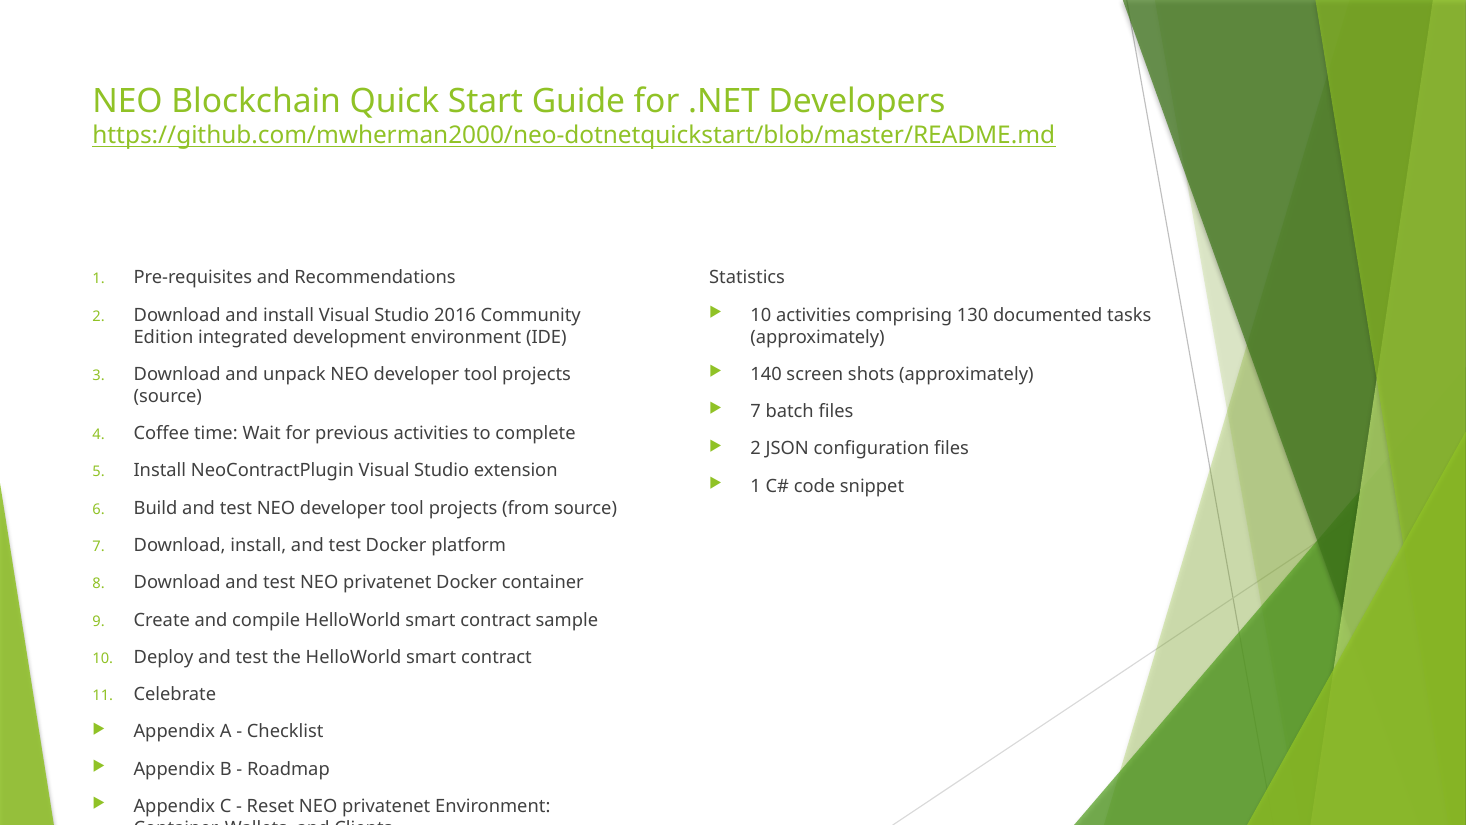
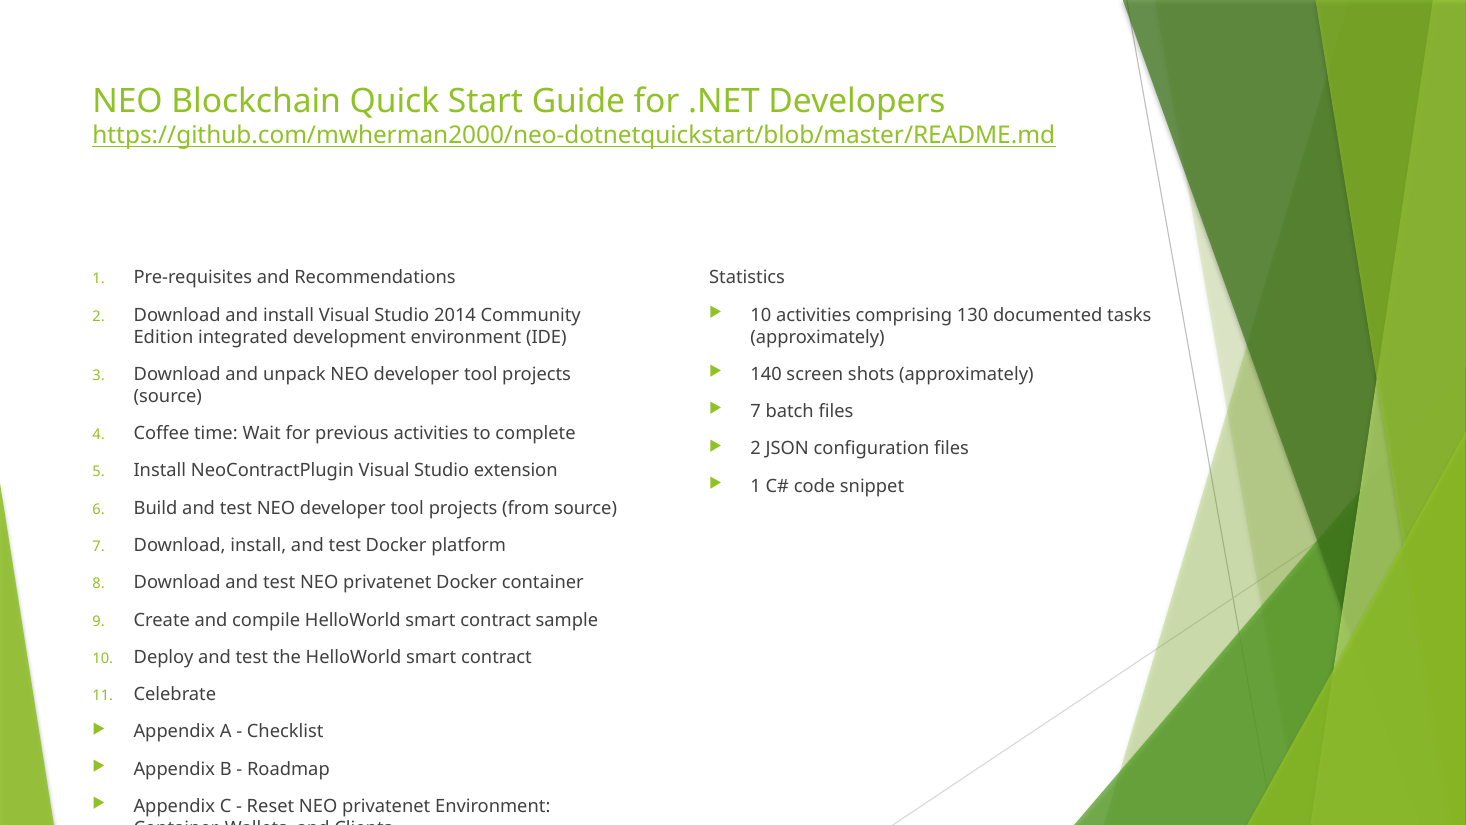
2016: 2016 -> 2014
